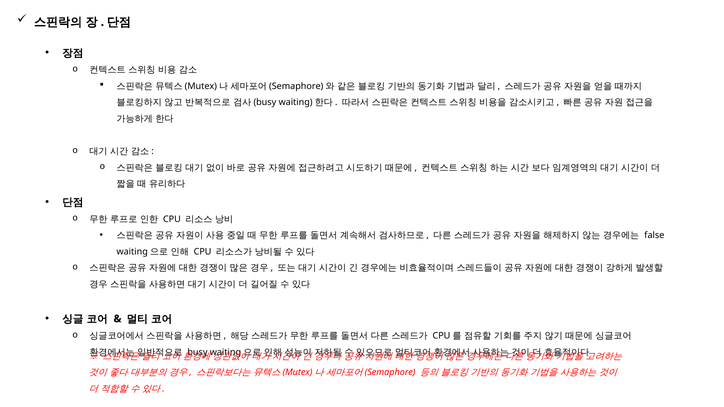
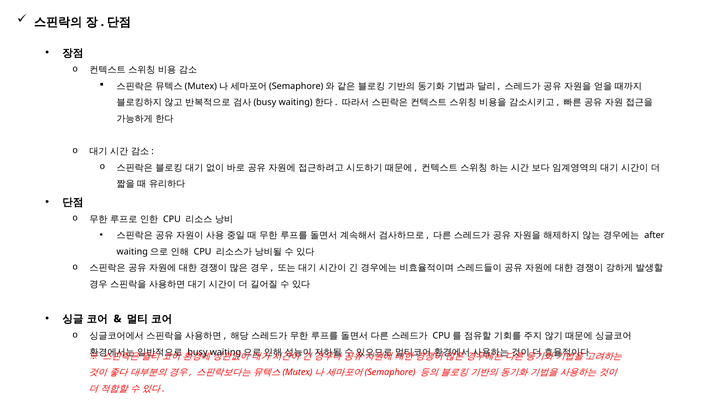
false: false -> after
